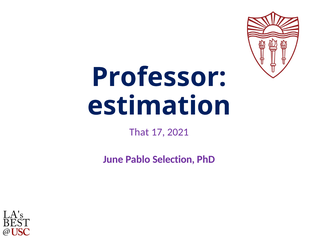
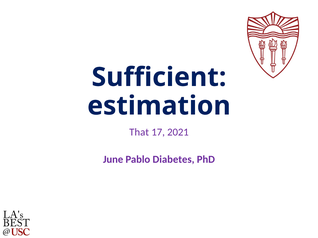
Professor: Professor -> Sufficient
Selection: Selection -> Diabetes
